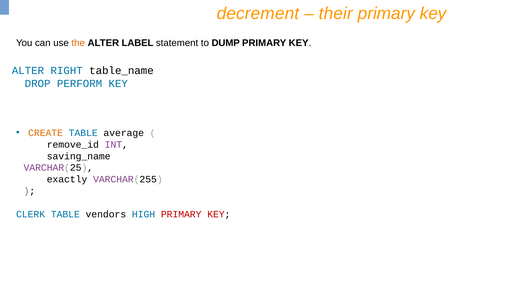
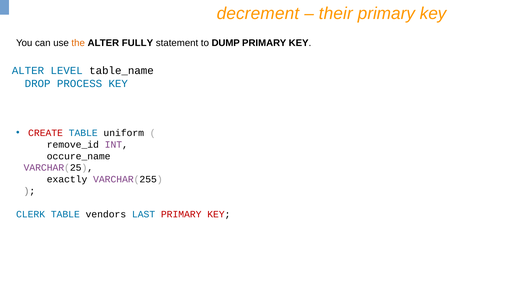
LABEL: LABEL -> FULLY
RIGHT: RIGHT -> LEVEL
PERFORM: PERFORM -> PROCESS
CREATE colour: orange -> red
average: average -> uniform
saving_name: saving_name -> occure_name
HIGH: HIGH -> LAST
